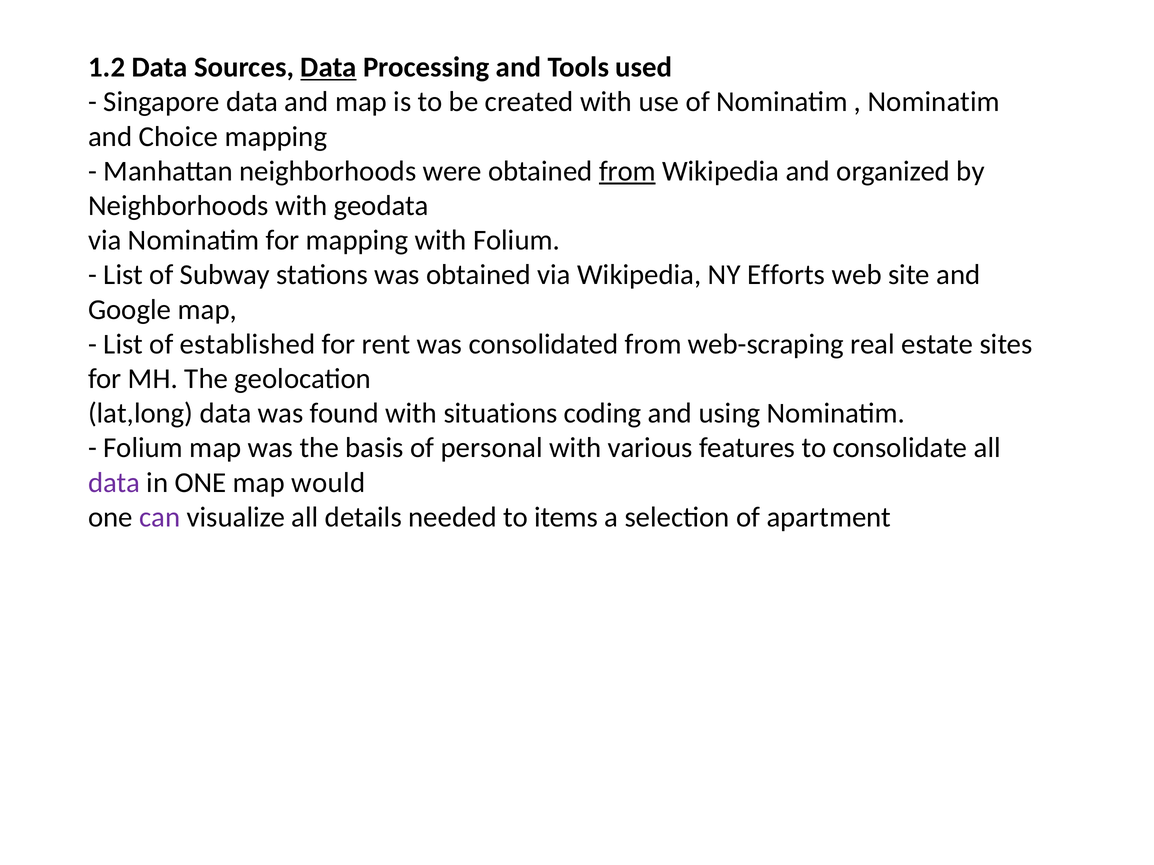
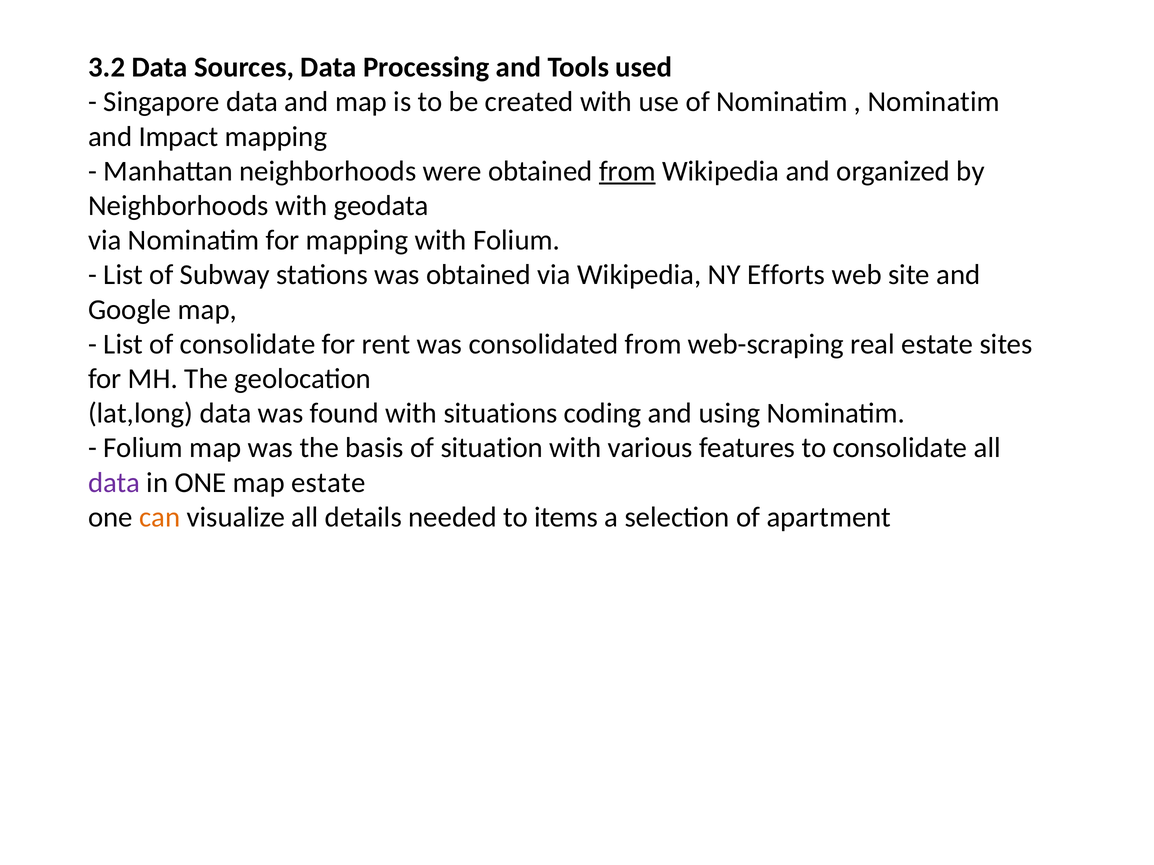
1.2: 1.2 -> 3.2
Data at (329, 67) underline: present -> none
Choice: Choice -> Impact
of established: established -> consolidate
personal: personal -> situation
map would: would -> estate
can colour: purple -> orange
